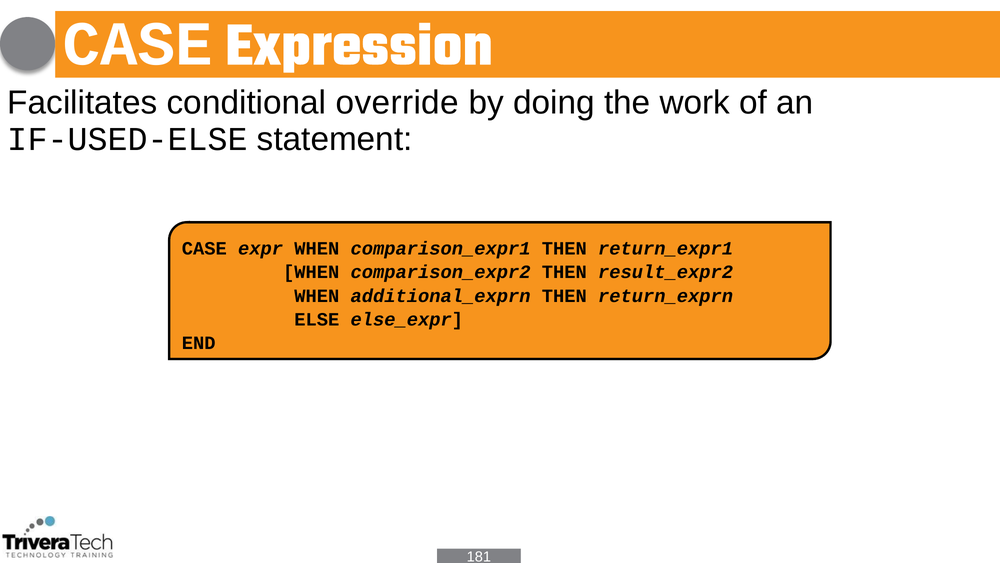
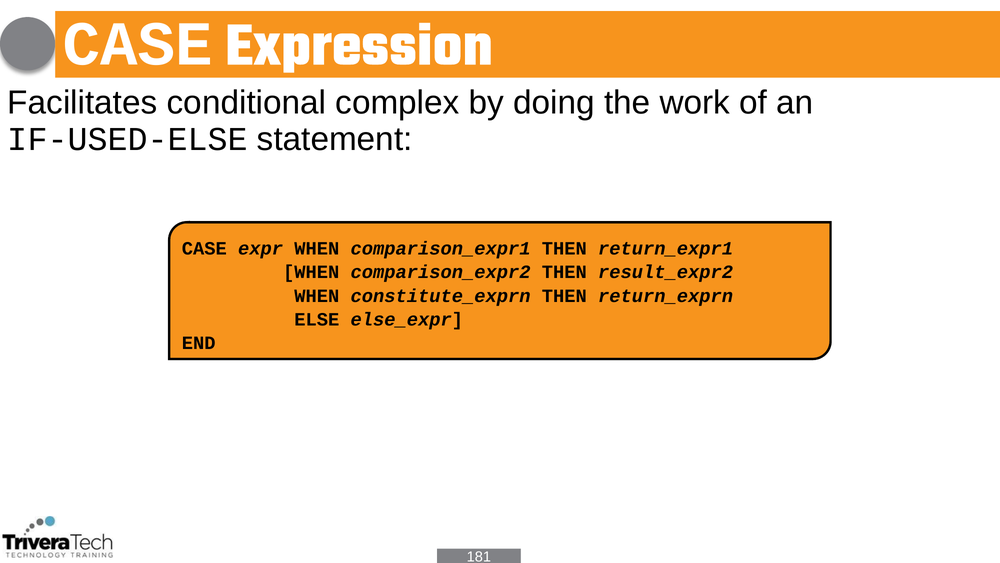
override: override -> complex
additional_exprn: additional_exprn -> constitute_exprn
